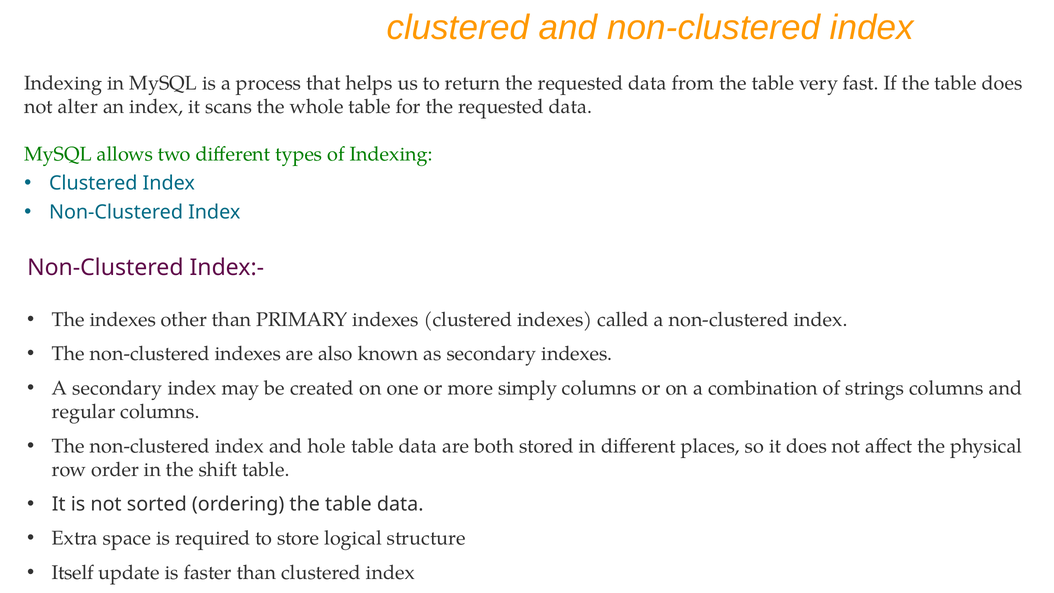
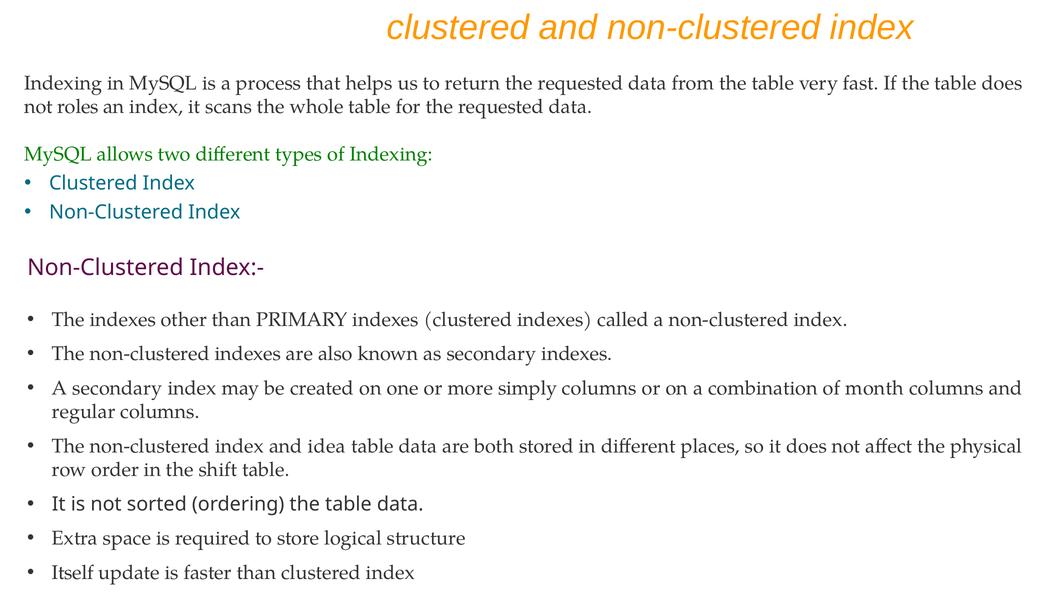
alter: alter -> roles
strings: strings -> month
hole: hole -> idea
